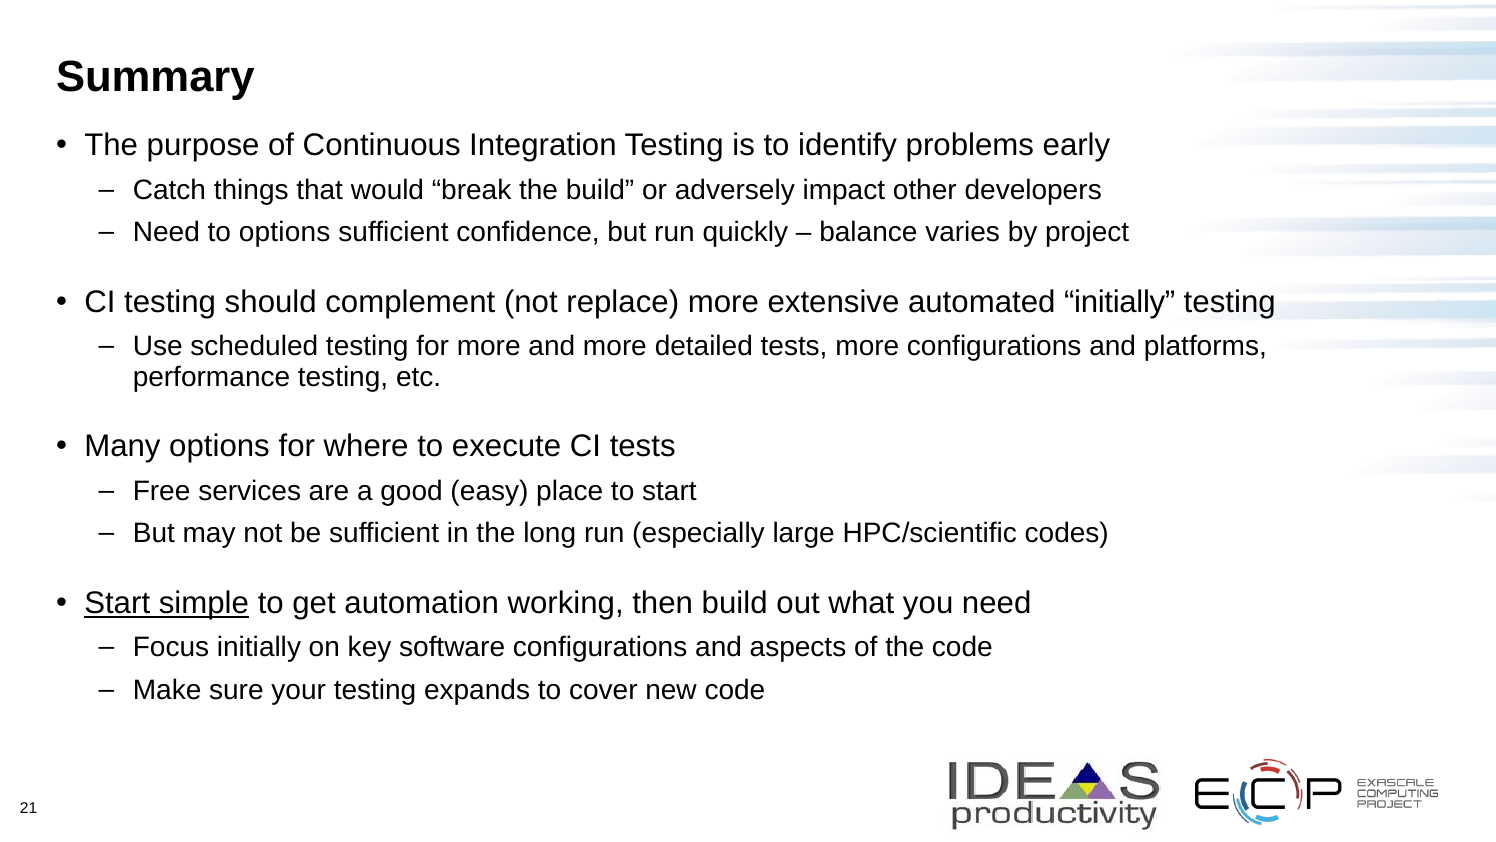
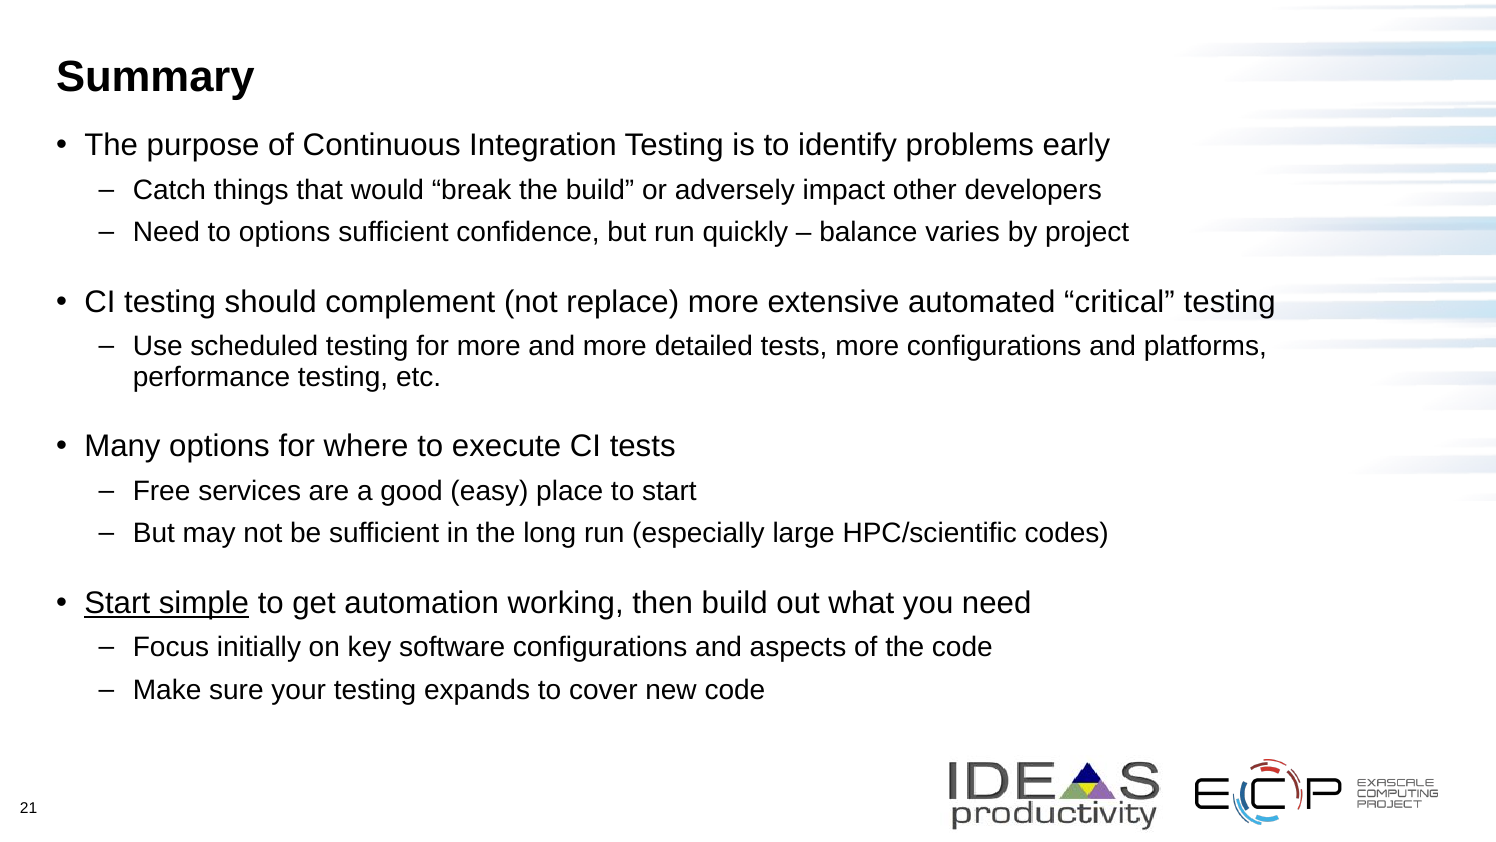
automated initially: initially -> critical
